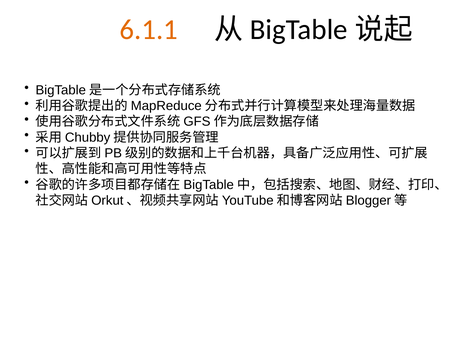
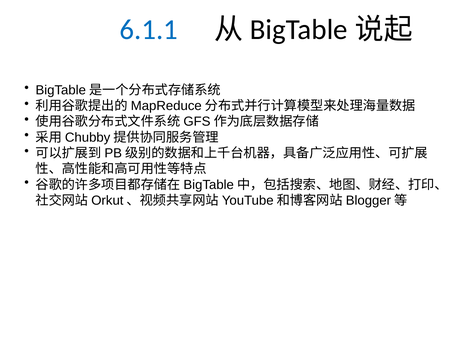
6.1.1 colour: orange -> blue
